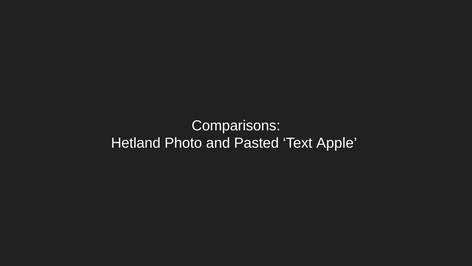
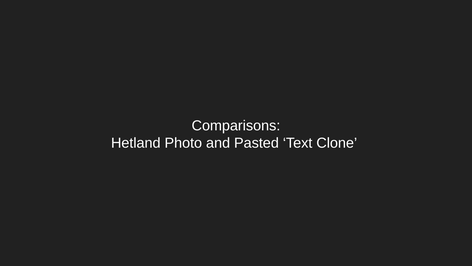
Apple: Apple -> Clone
